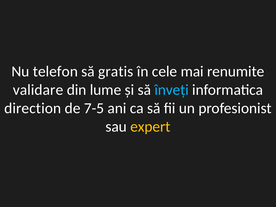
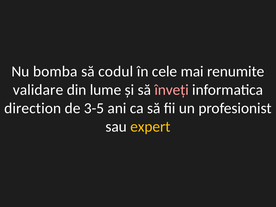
telefon: telefon -> bomba
gratis: gratis -> codul
înveți colour: light blue -> pink
7-5: 7-5 -> 3-5
